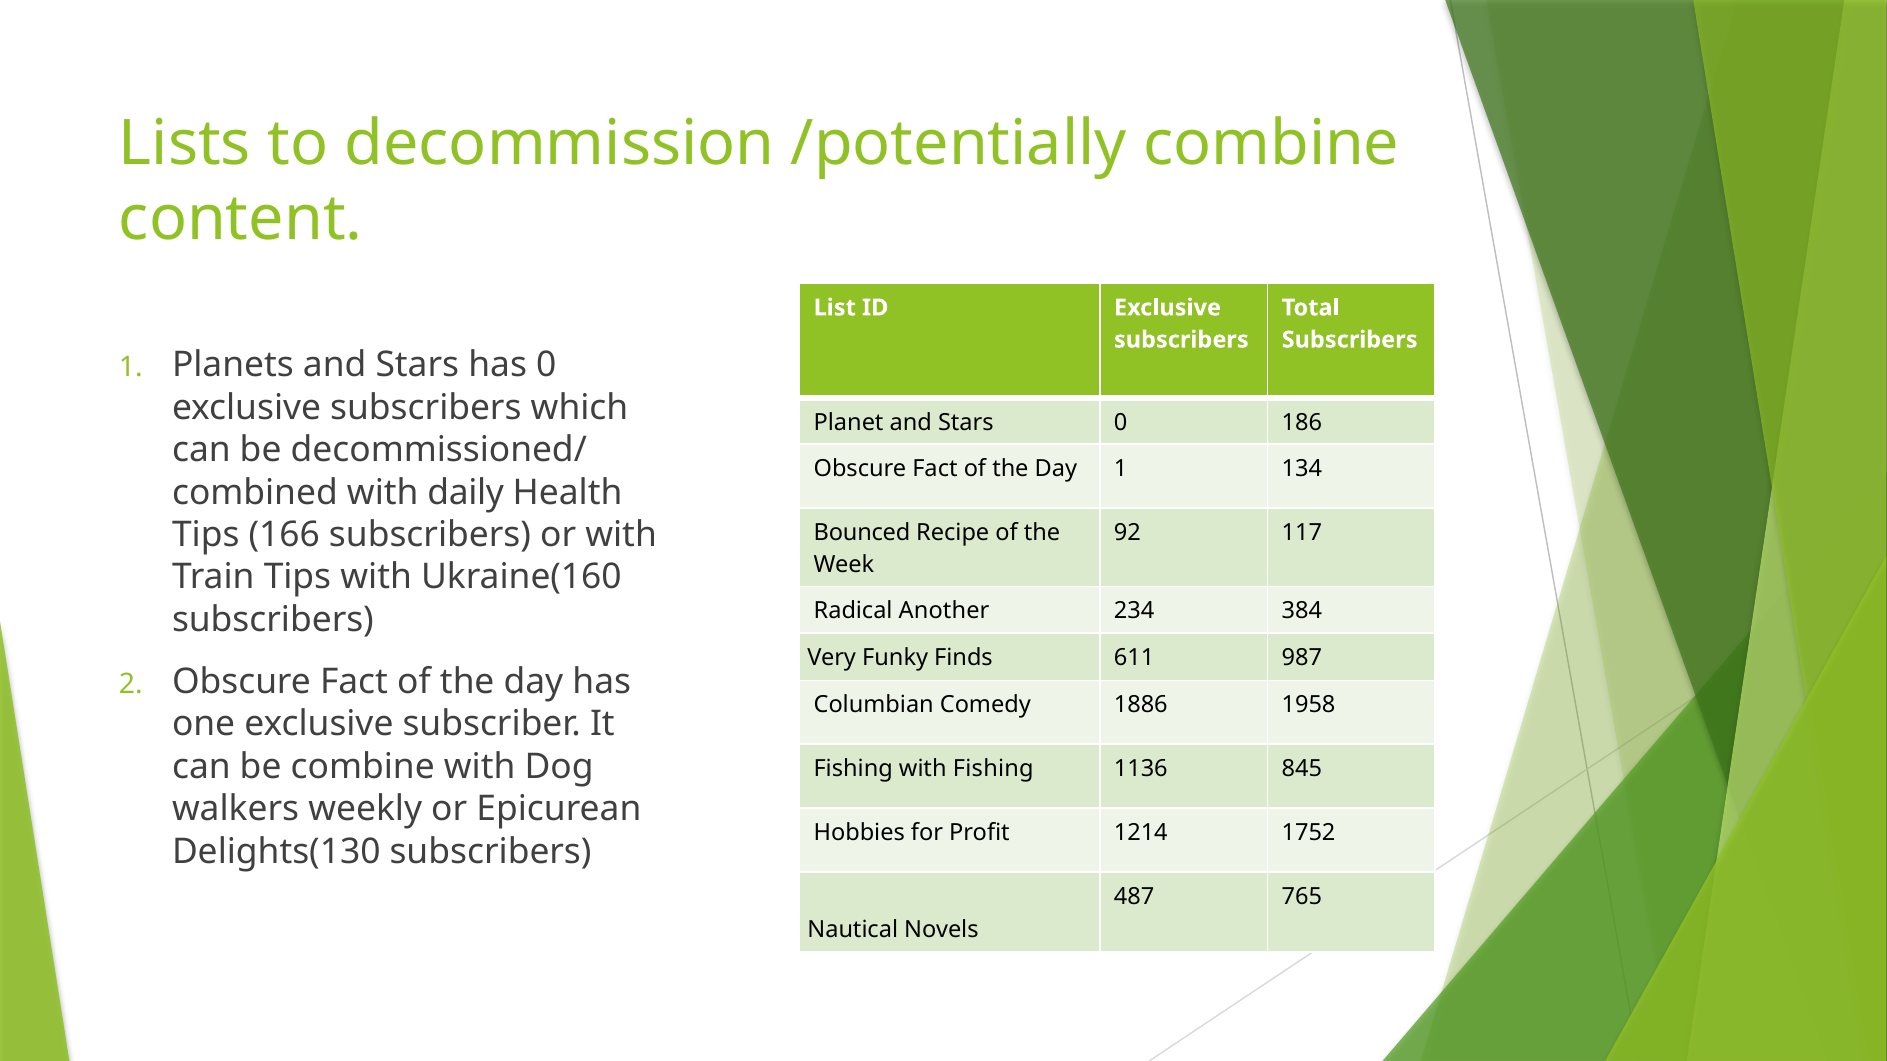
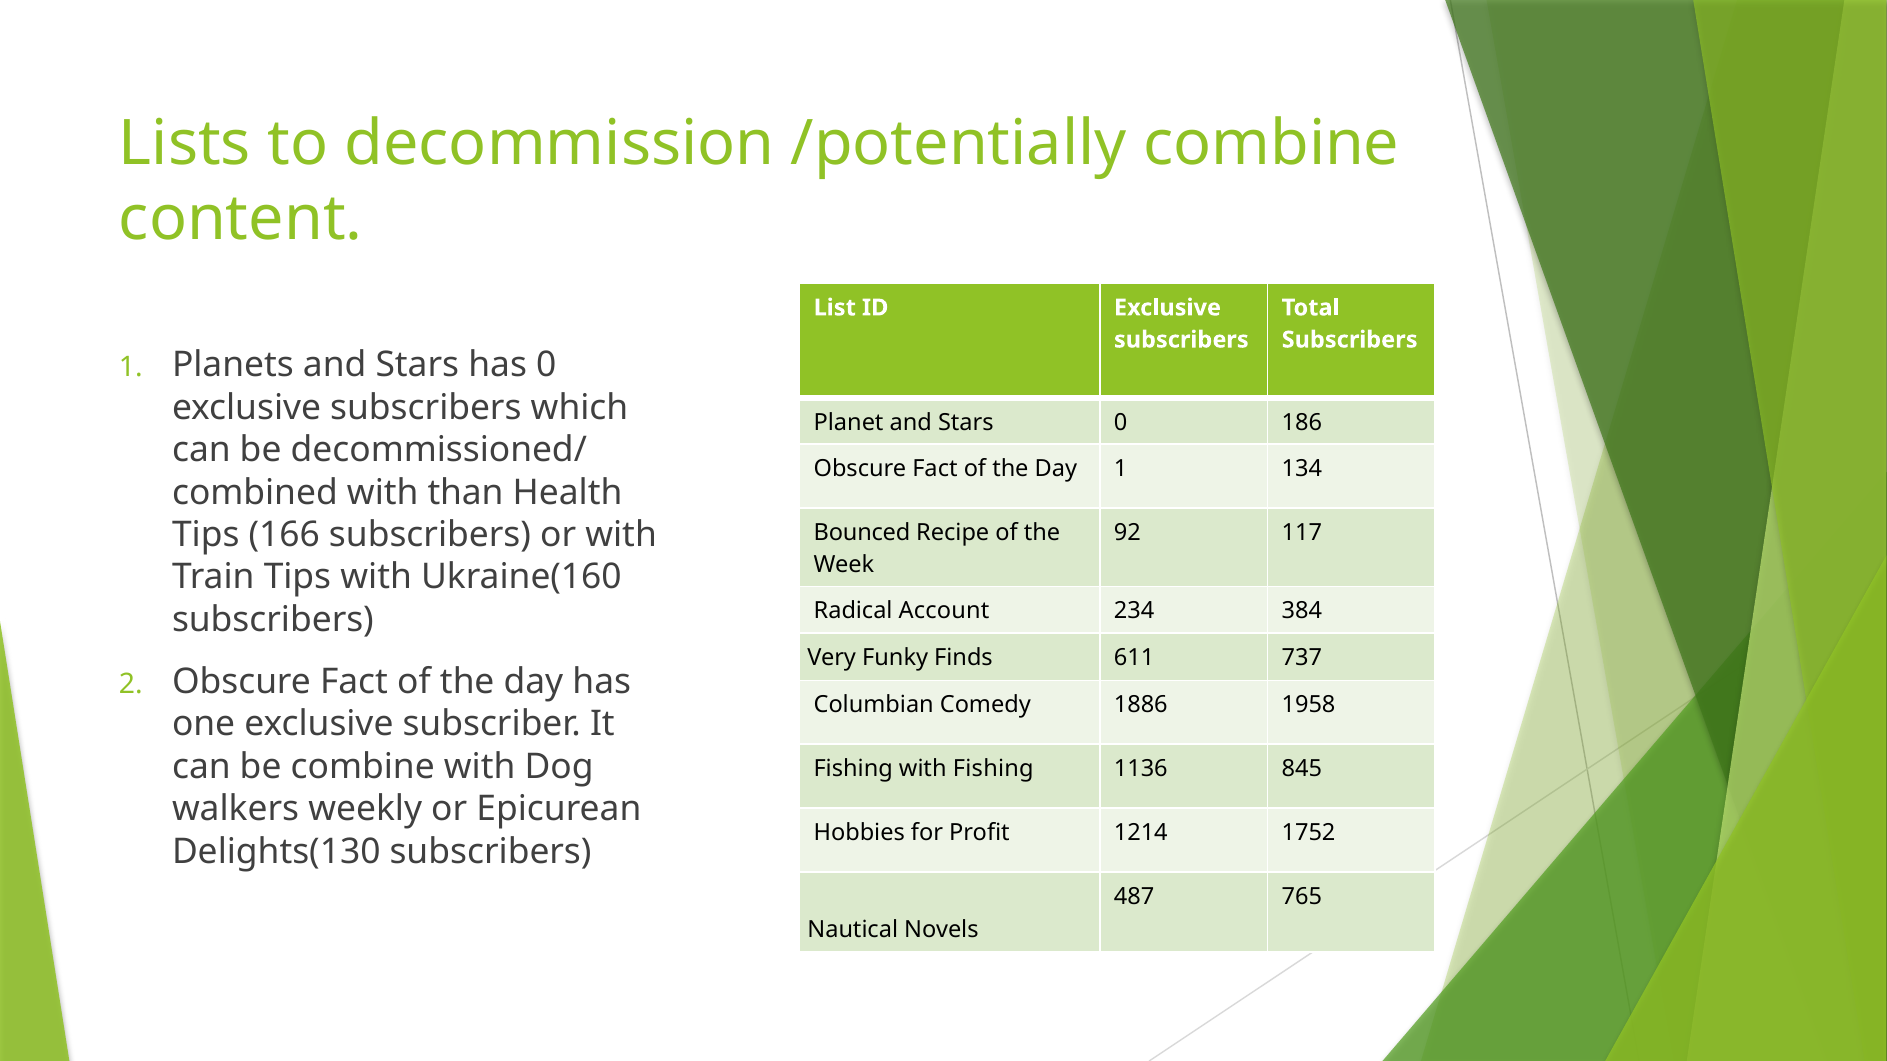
daily: daily -> than
Another: Another -> Account
987: 987 -> 737
